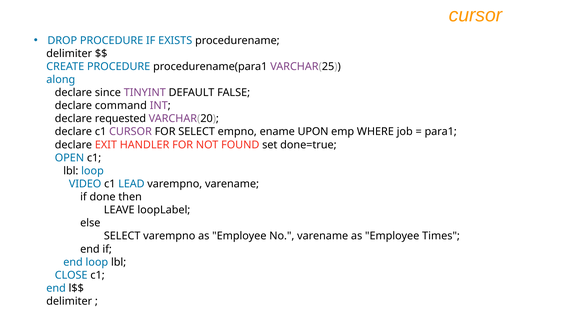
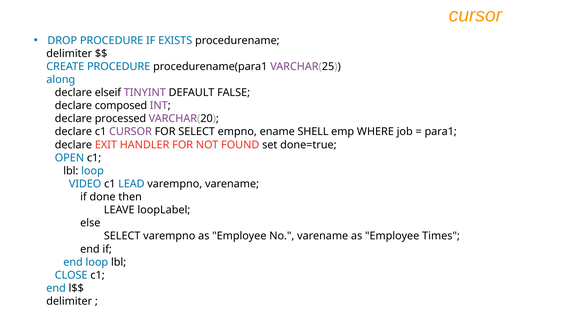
since: since -> elseif
command: command -> composed
requested: requested -> processed
UPON: UPON -> SHELL
